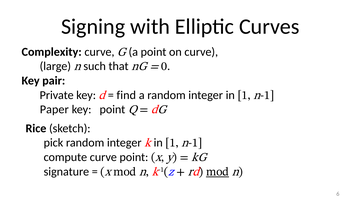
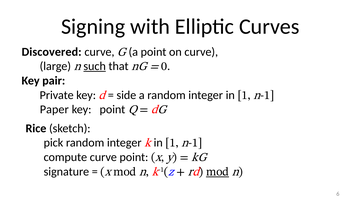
Complexity: Complexity -> Discovered
such underline: none -> present
find: find -> side
